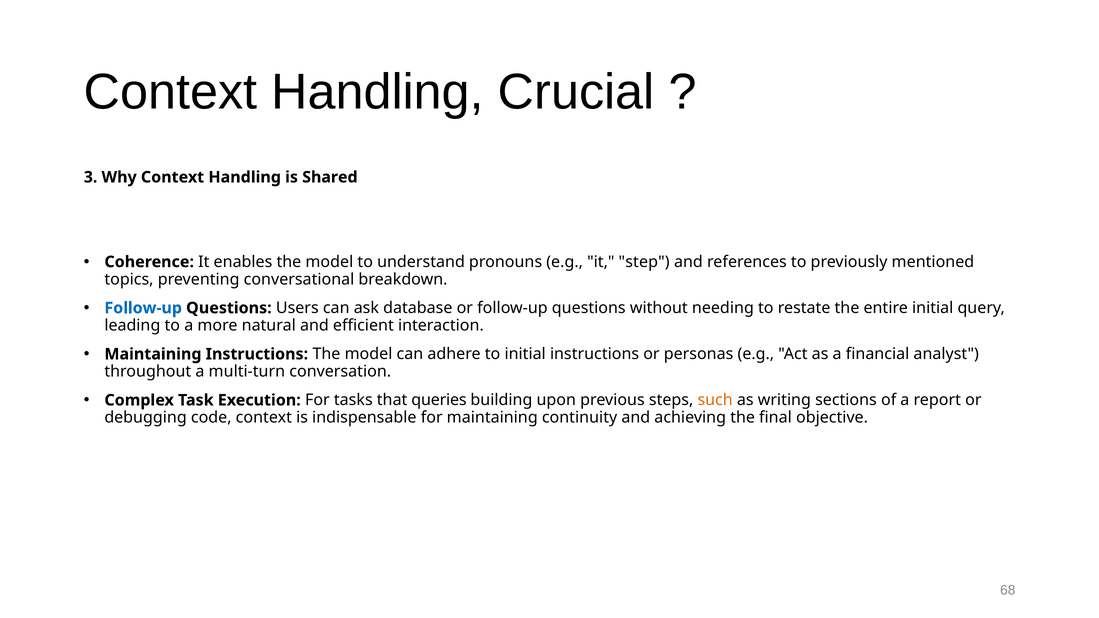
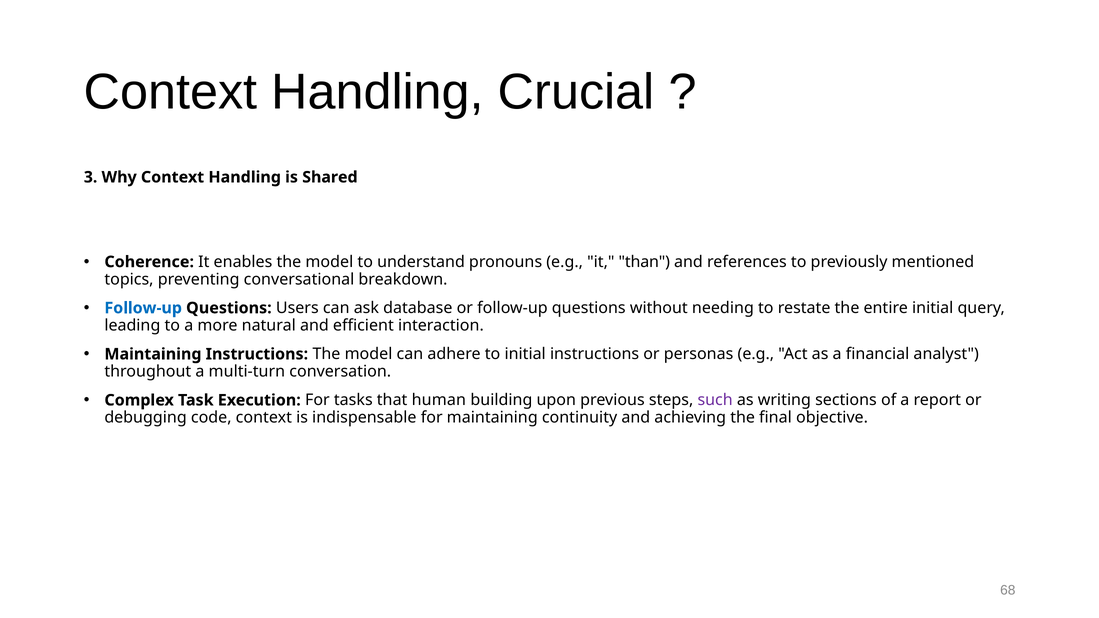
step: step -> than
queries: queries -> human
such colour: orange -> purple
